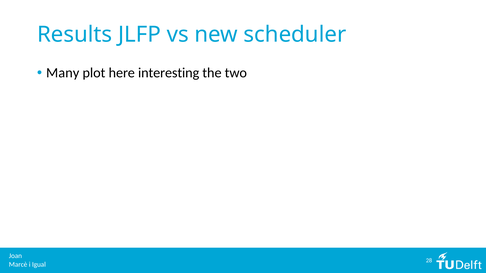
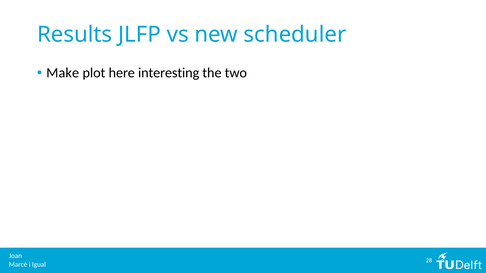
Many: Many -> Make
